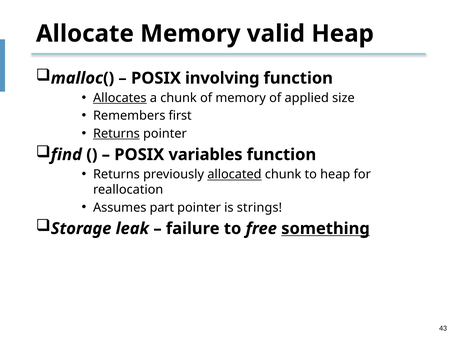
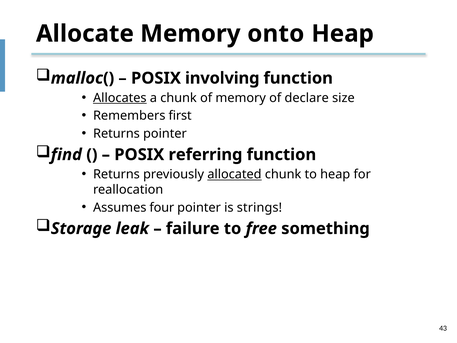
valid: valid -> onto
applied: applied -> declare
Returns at (116, 133) underline: present -> none
variables: variables -> referring
part: part -> four
something underline: present -> none
